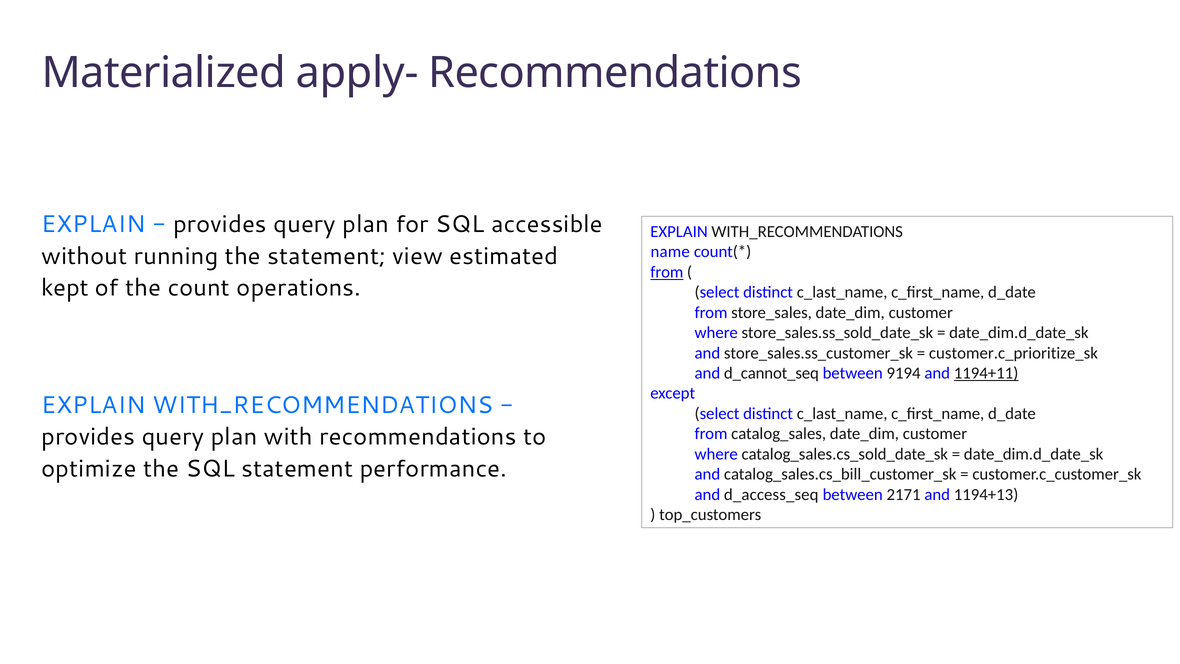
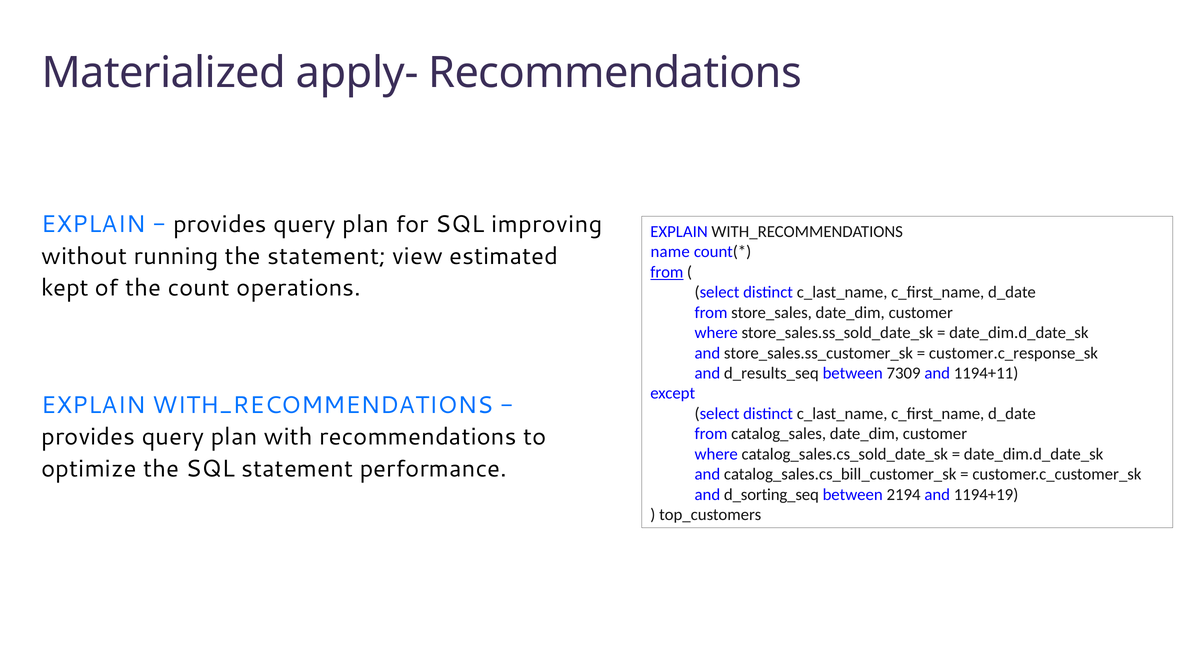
accessible: accessible -> improving
customer.c_prioritize_sk: customer.c_prioritize_sk -> customer.c_response_sk
d_cannot_seq: d_cannot_seq -> d_results_seq
9194: 9194 -> 7309
1194+11 underline: present -> none
d_access_seq: d_access_seq -> d_sorting_seq
2171: 2171 -> 2194
1194+13: 1194+13 -> 1194+19
